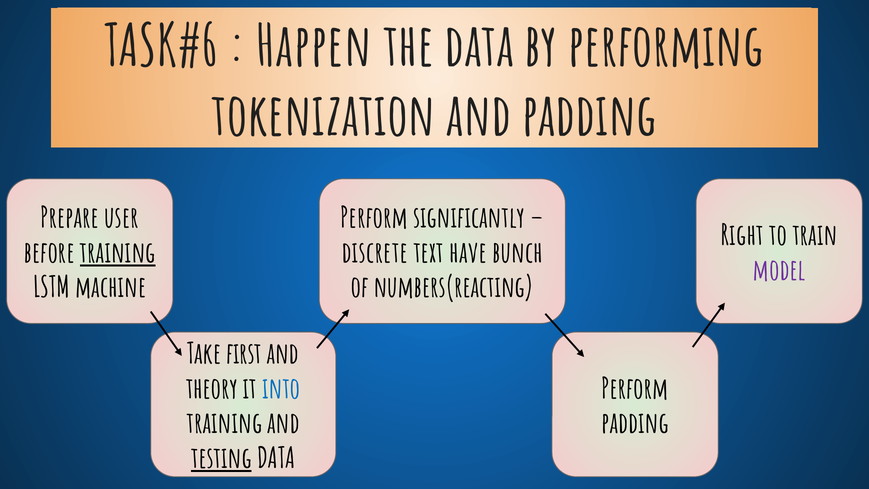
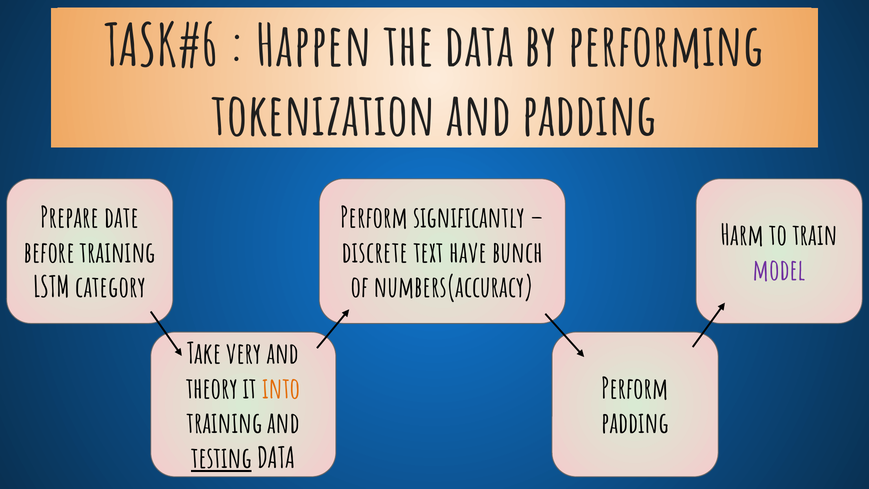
user: user -> date
Right: Right -> Harm
training at (118, 253) underline: present -> none
machine: machine -> category
numbers(reacting: numbers(reacting -> numbers(accuracy
first: first -> very
into colour: blue -> orange
